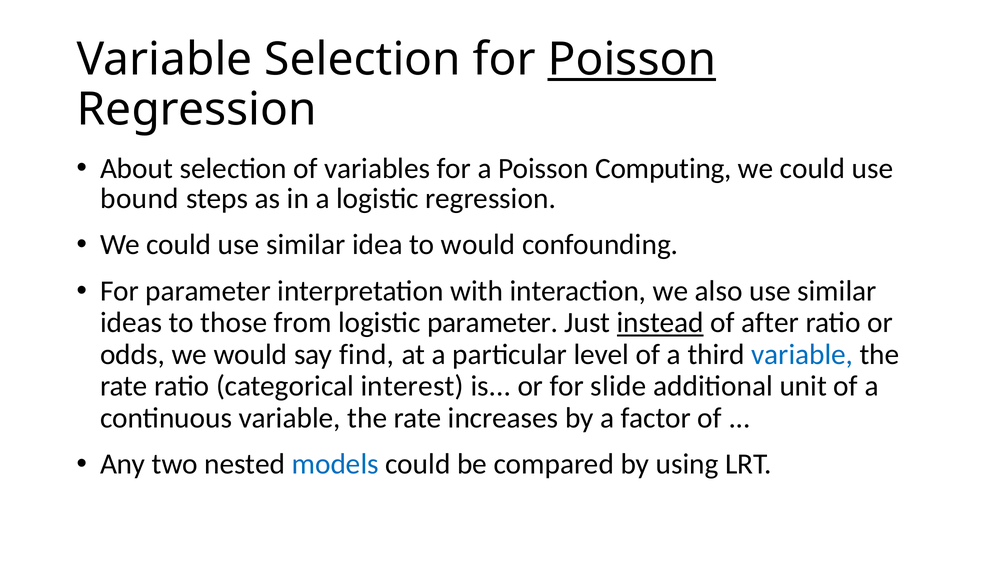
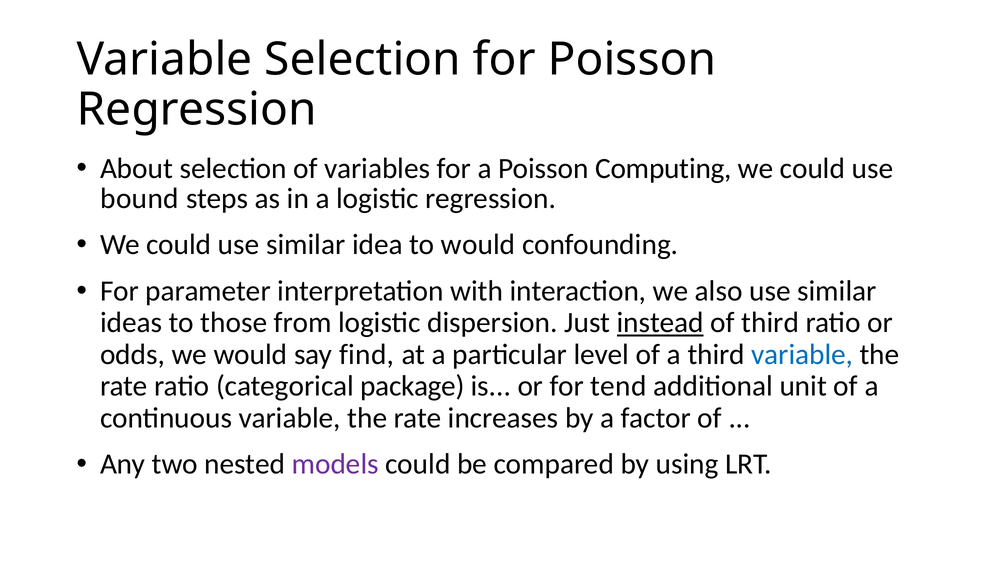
Poisson at (632, 60) underline: present -> none
logistic parameter: parameter -> dispersion
of after: after -> third
interest: interest -> package
slide: slide -> tend
models colour: blue -> purple
